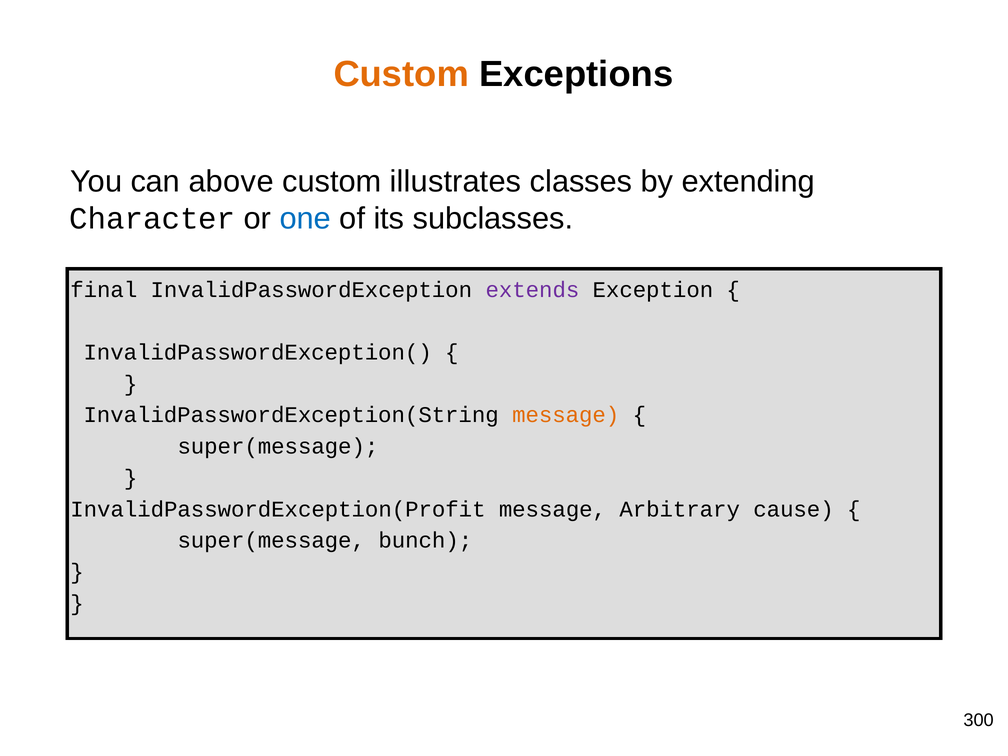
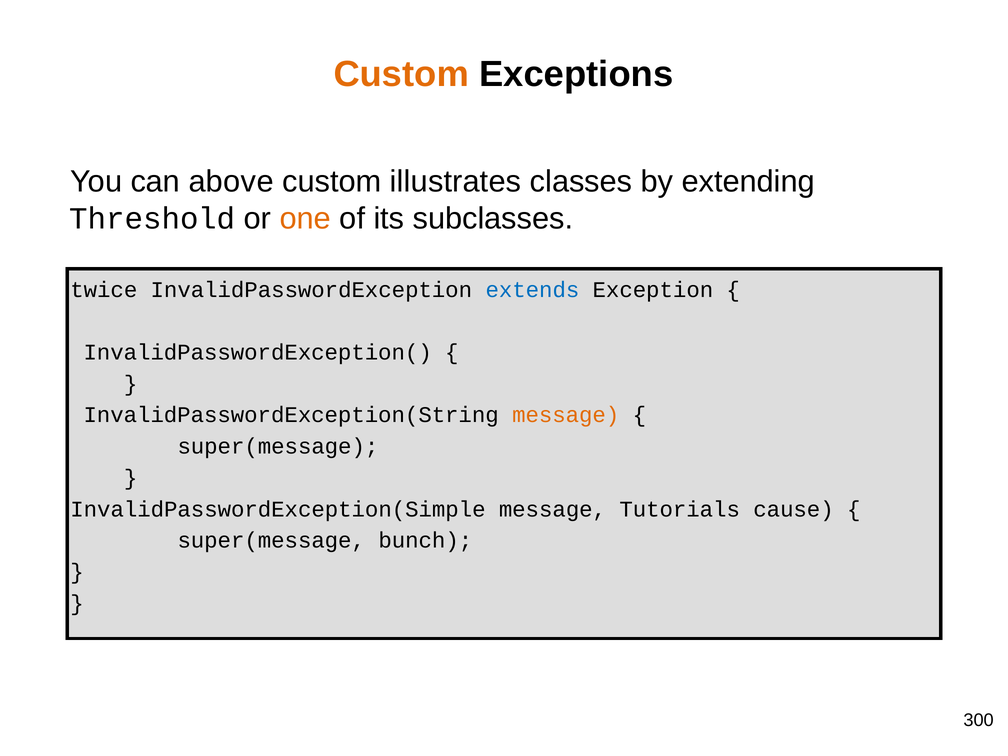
Character: Character -> Threshold
one colour: blue -> orange
final: final -> twice
extends colour: purple -> blue
InvalidPasswordException(Profit: InvalidPasswordException(Profit -> InvalidPasswordException(Simple
Arbitrary: Arbitrary -> Tutorials
